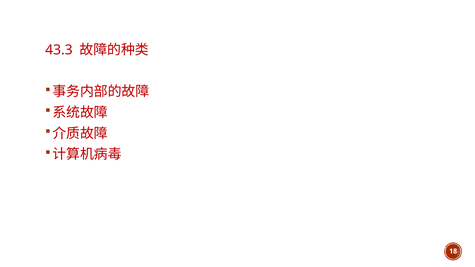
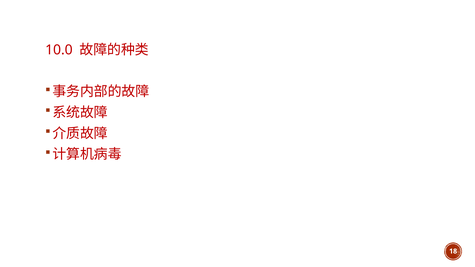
43.3: 43.3 -> 10.0
